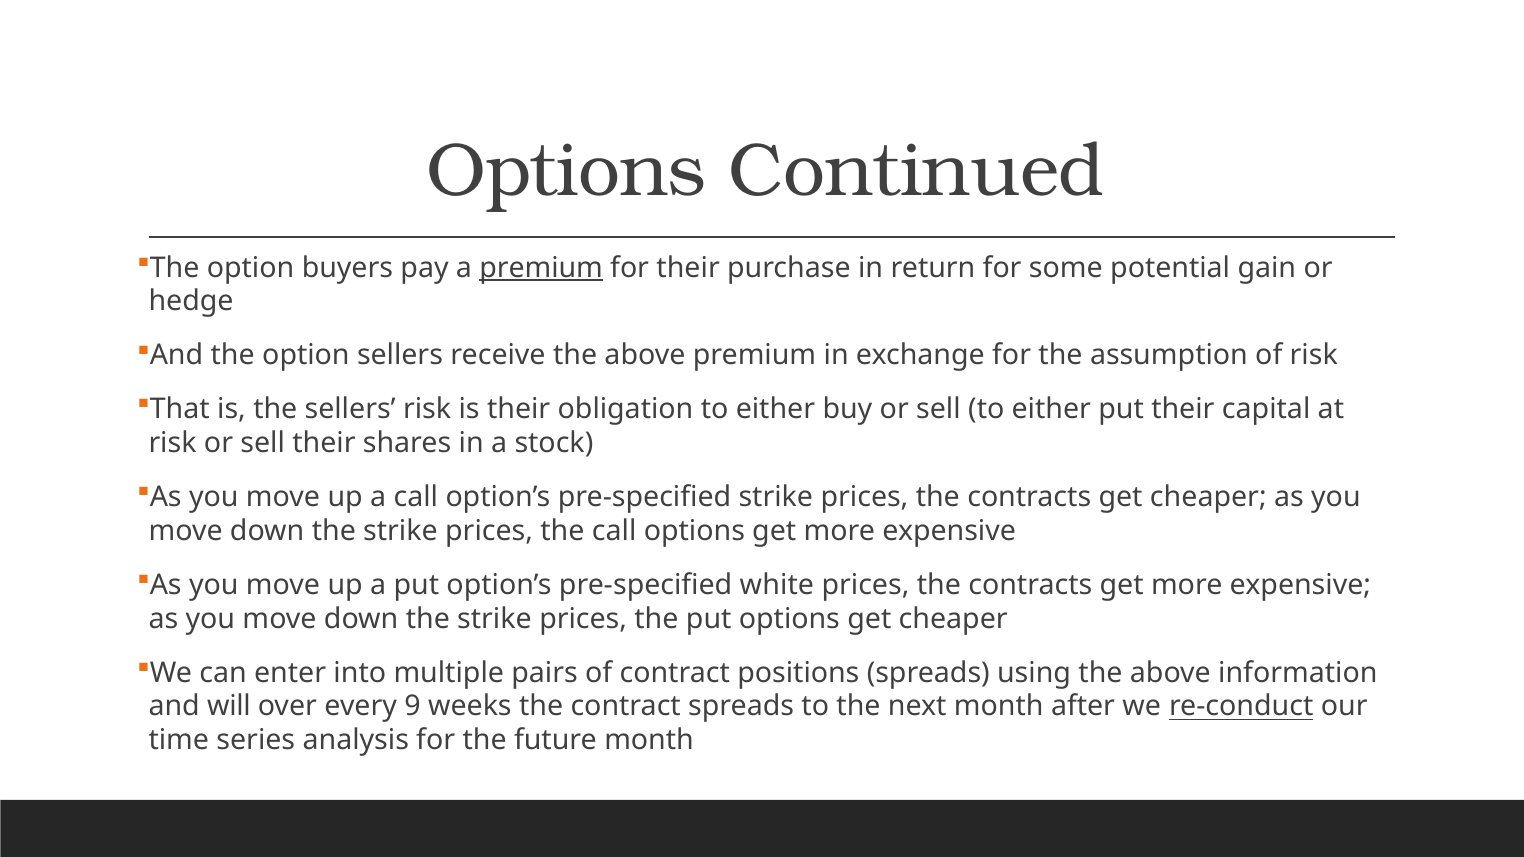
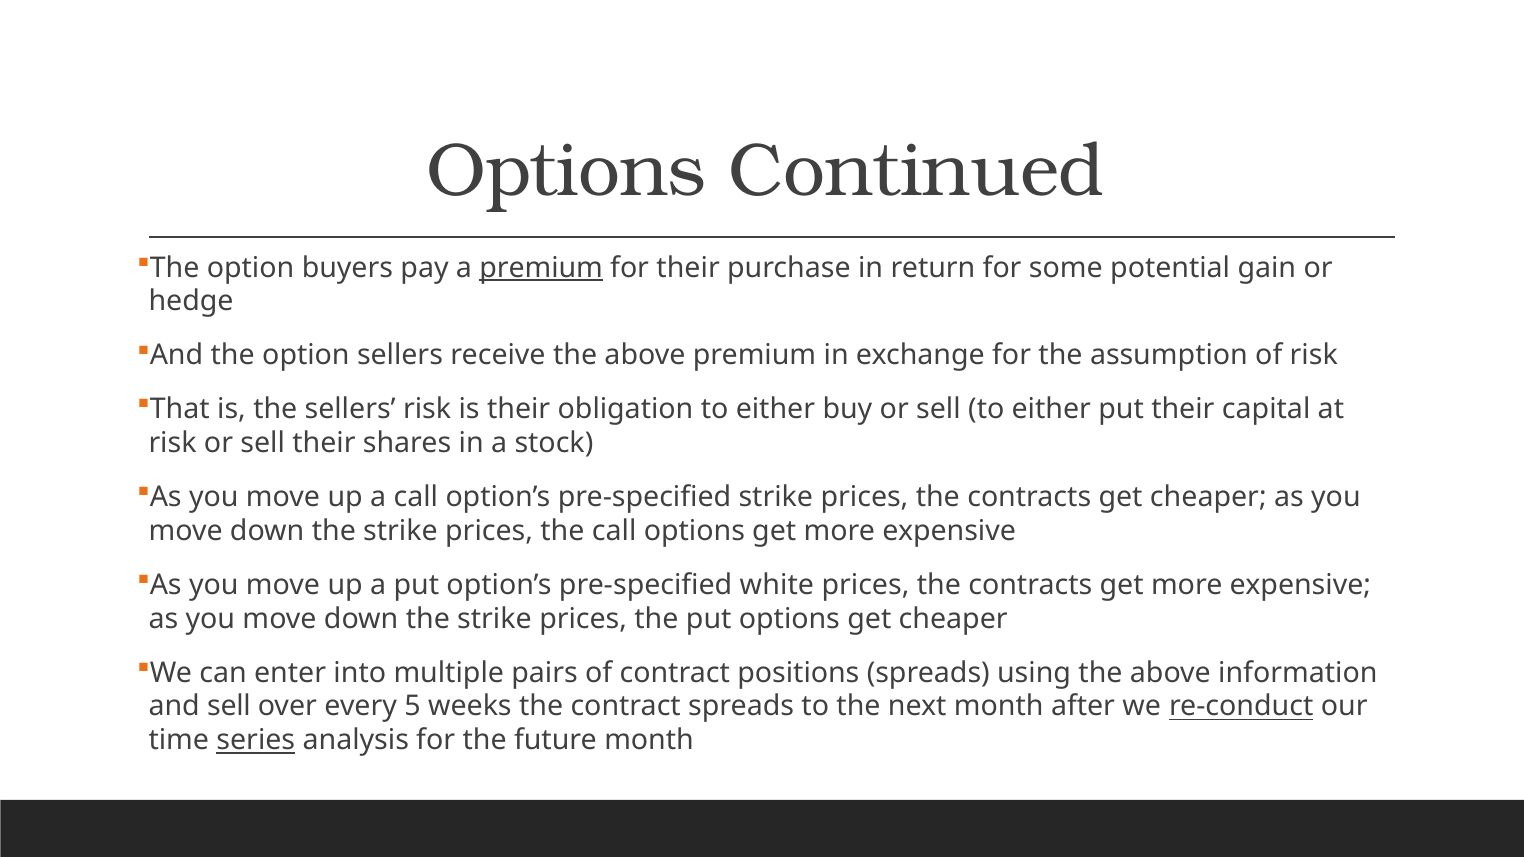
and will: will -> sell
9: 9 -> 5
series underline: none -> present
